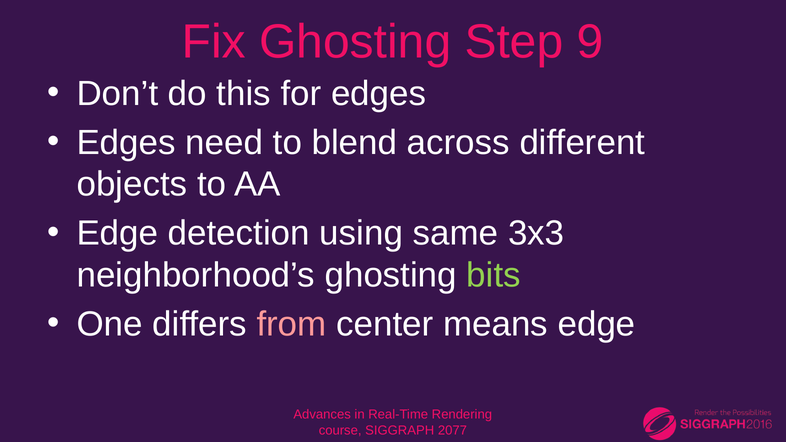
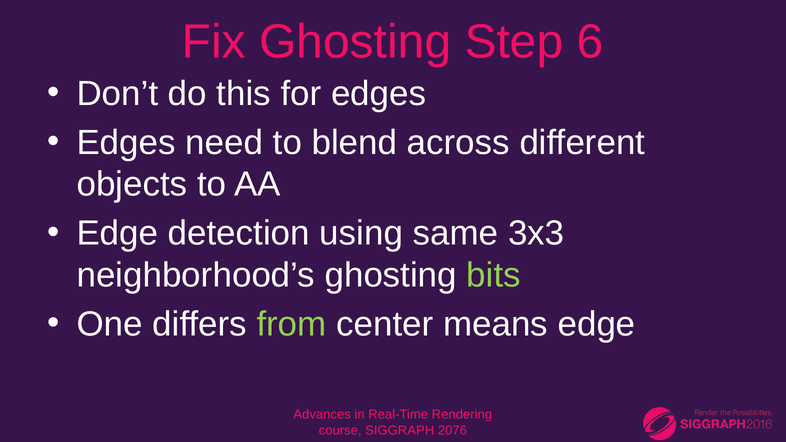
9: 9 -> 6
from colour: pink -> light green
2077: 2077 -> 2076
